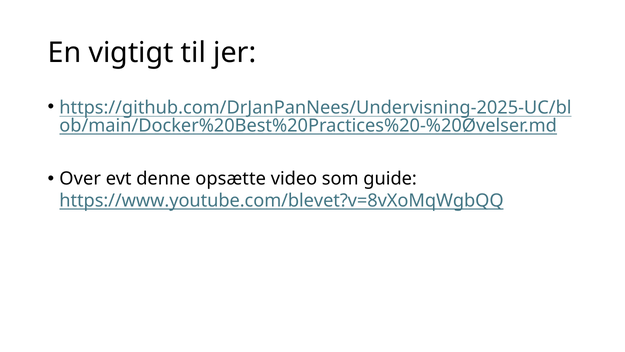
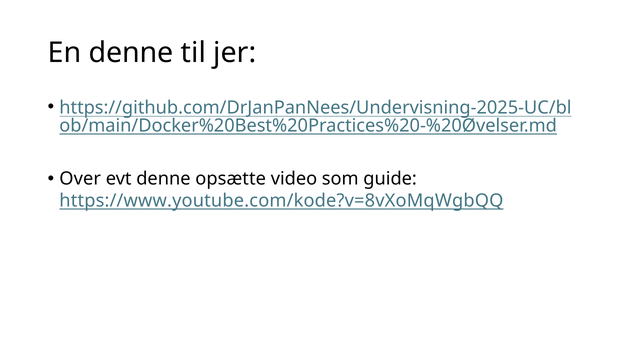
En vigtigt: vigtigt -> denne
https://www.youtube.com/blevet?v=8vXoMqWgbQQ: https://www.youtube.com/blevet?v=8vXoMqWgbQQ -> https://www.youtube.com/kode?v=8vXoMqWgbQQ
